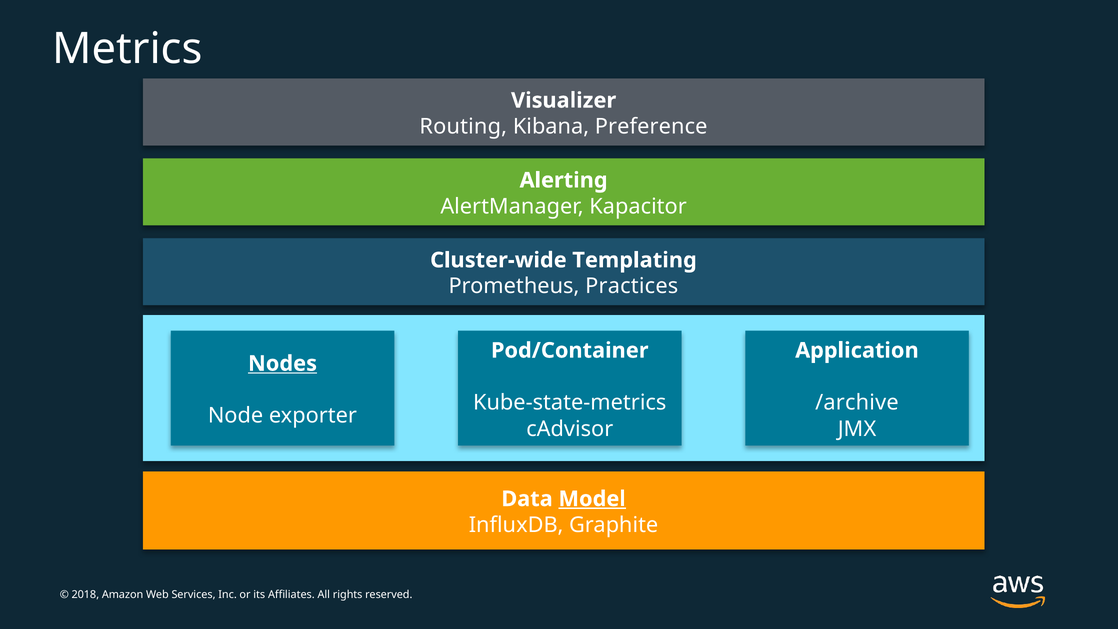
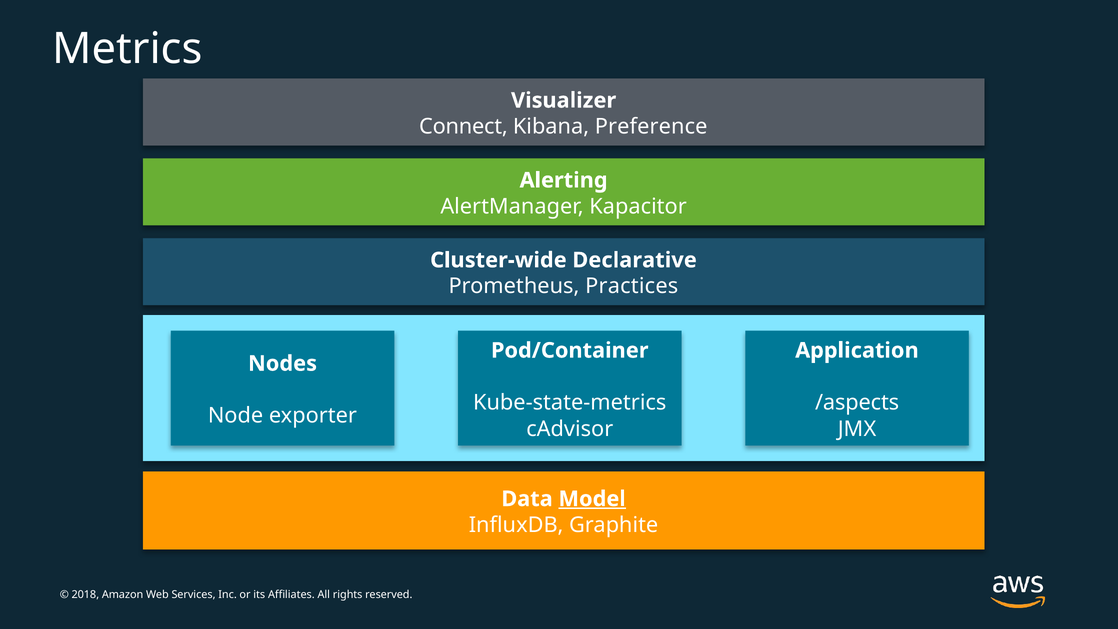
Routing: Routing -> Connect
Templating: Templating -> Declarative
Nodes underline: present -> none
/archive: /archive -> /aspects
